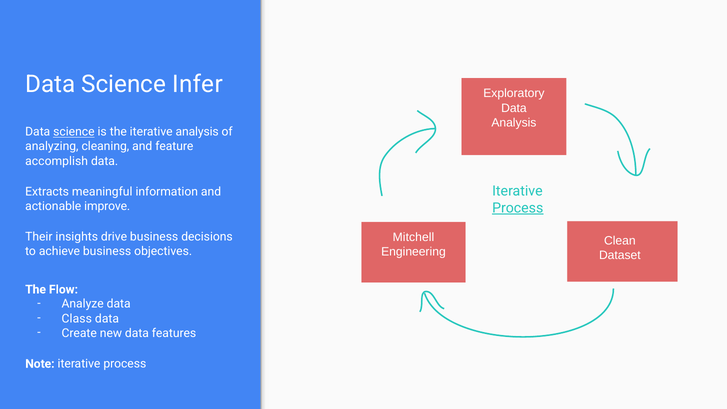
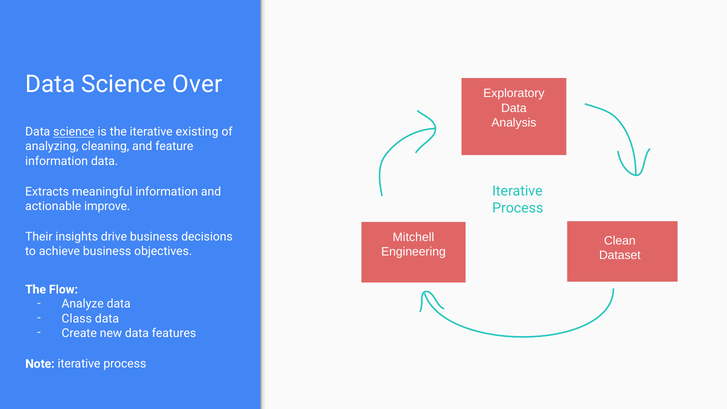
Infer: Infer -> Over
iterative analysis: analysis -> existing
accomplish at (57, 161): accomplish -> information
Process at (518, 208) underline: present -> none
